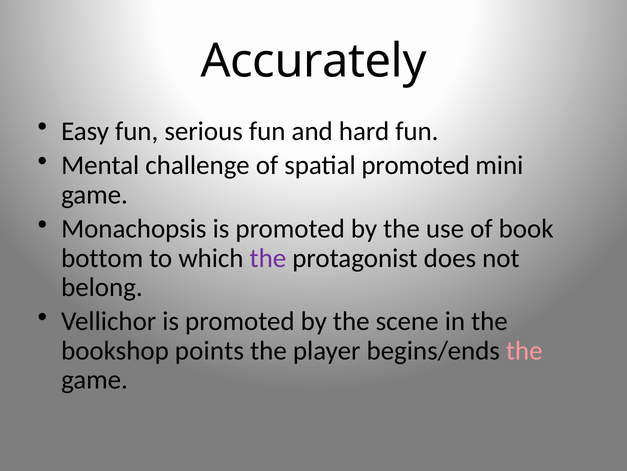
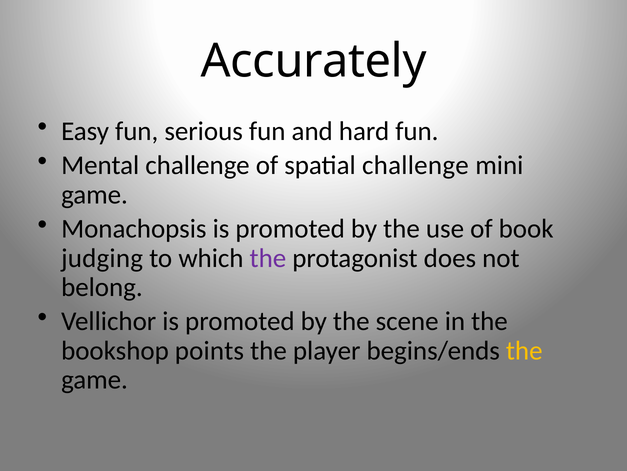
spatial promoted: promoted -> challenge
bottom: bottom -> judging
the at (524, 350) colour: pink -> yellow
